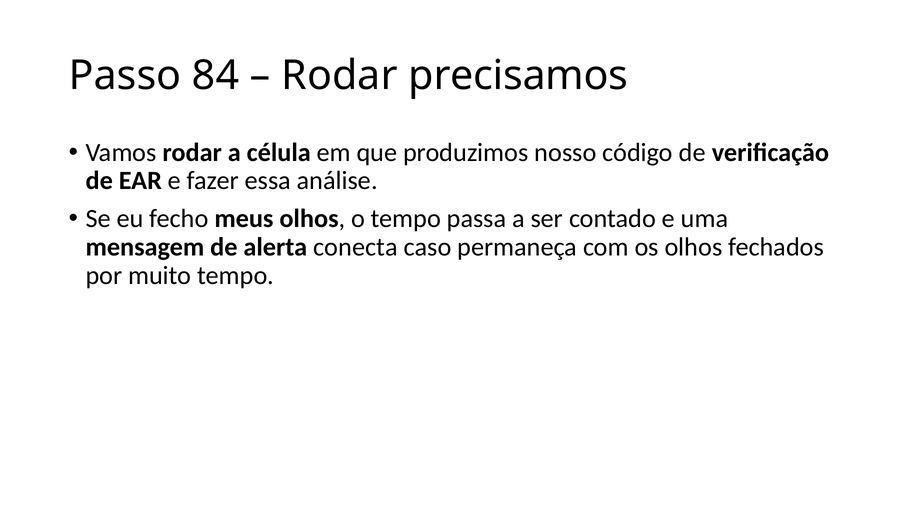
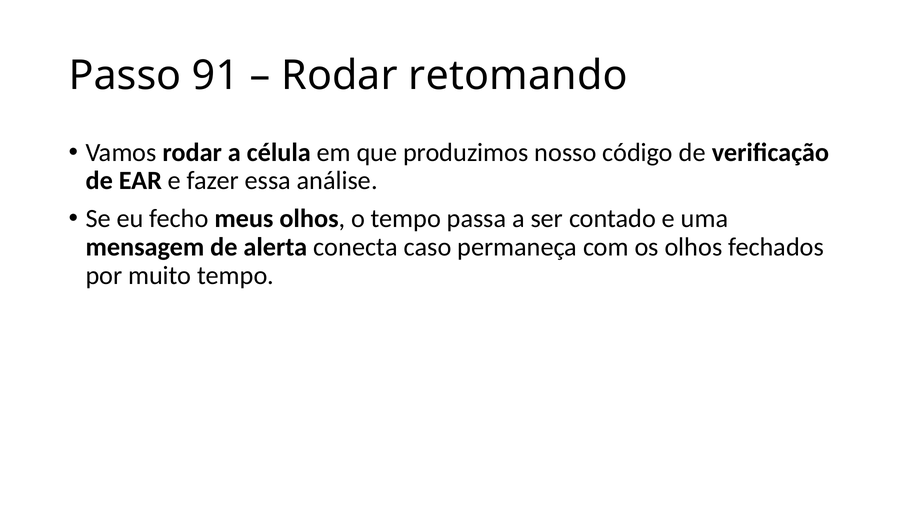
84: 84 -> 91
precisamos: precisamos -> retomando
